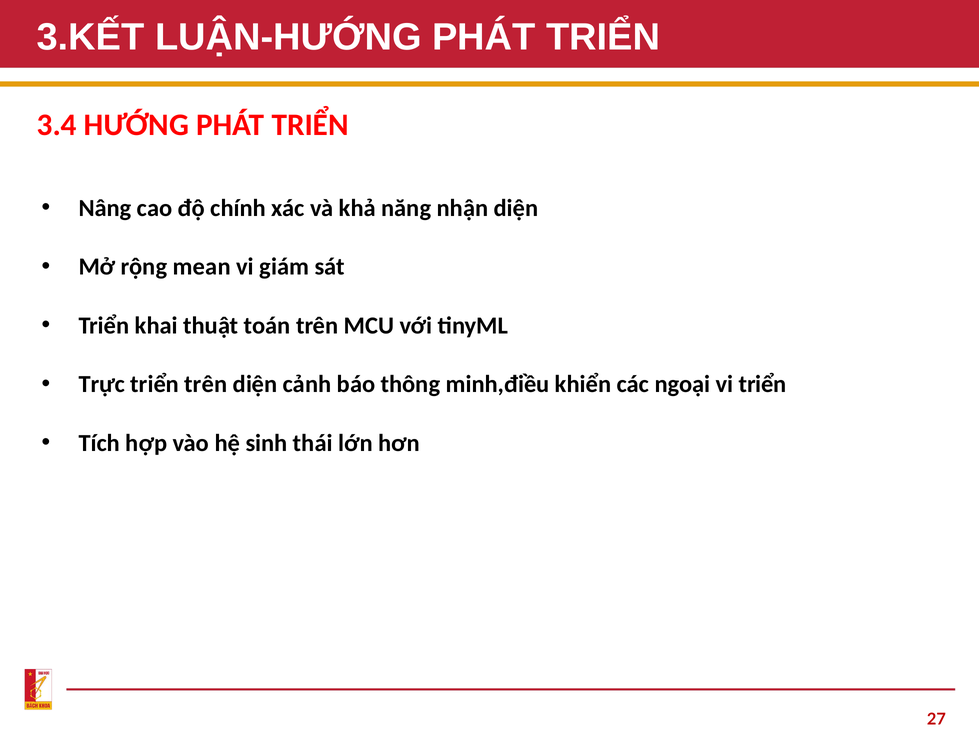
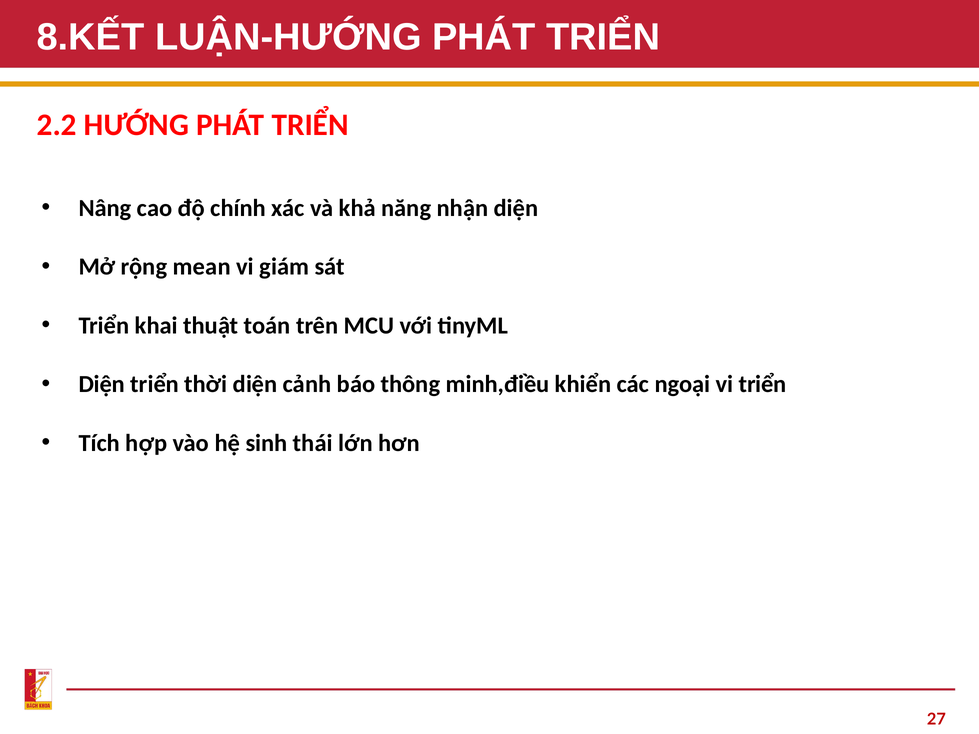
3.KẾT: 3.KẾT -> 8.KẾT
3.4: 3.4 -> 2.2
Trực at (102, 384): Trực -> Diện
triển trên: trên -> thời
